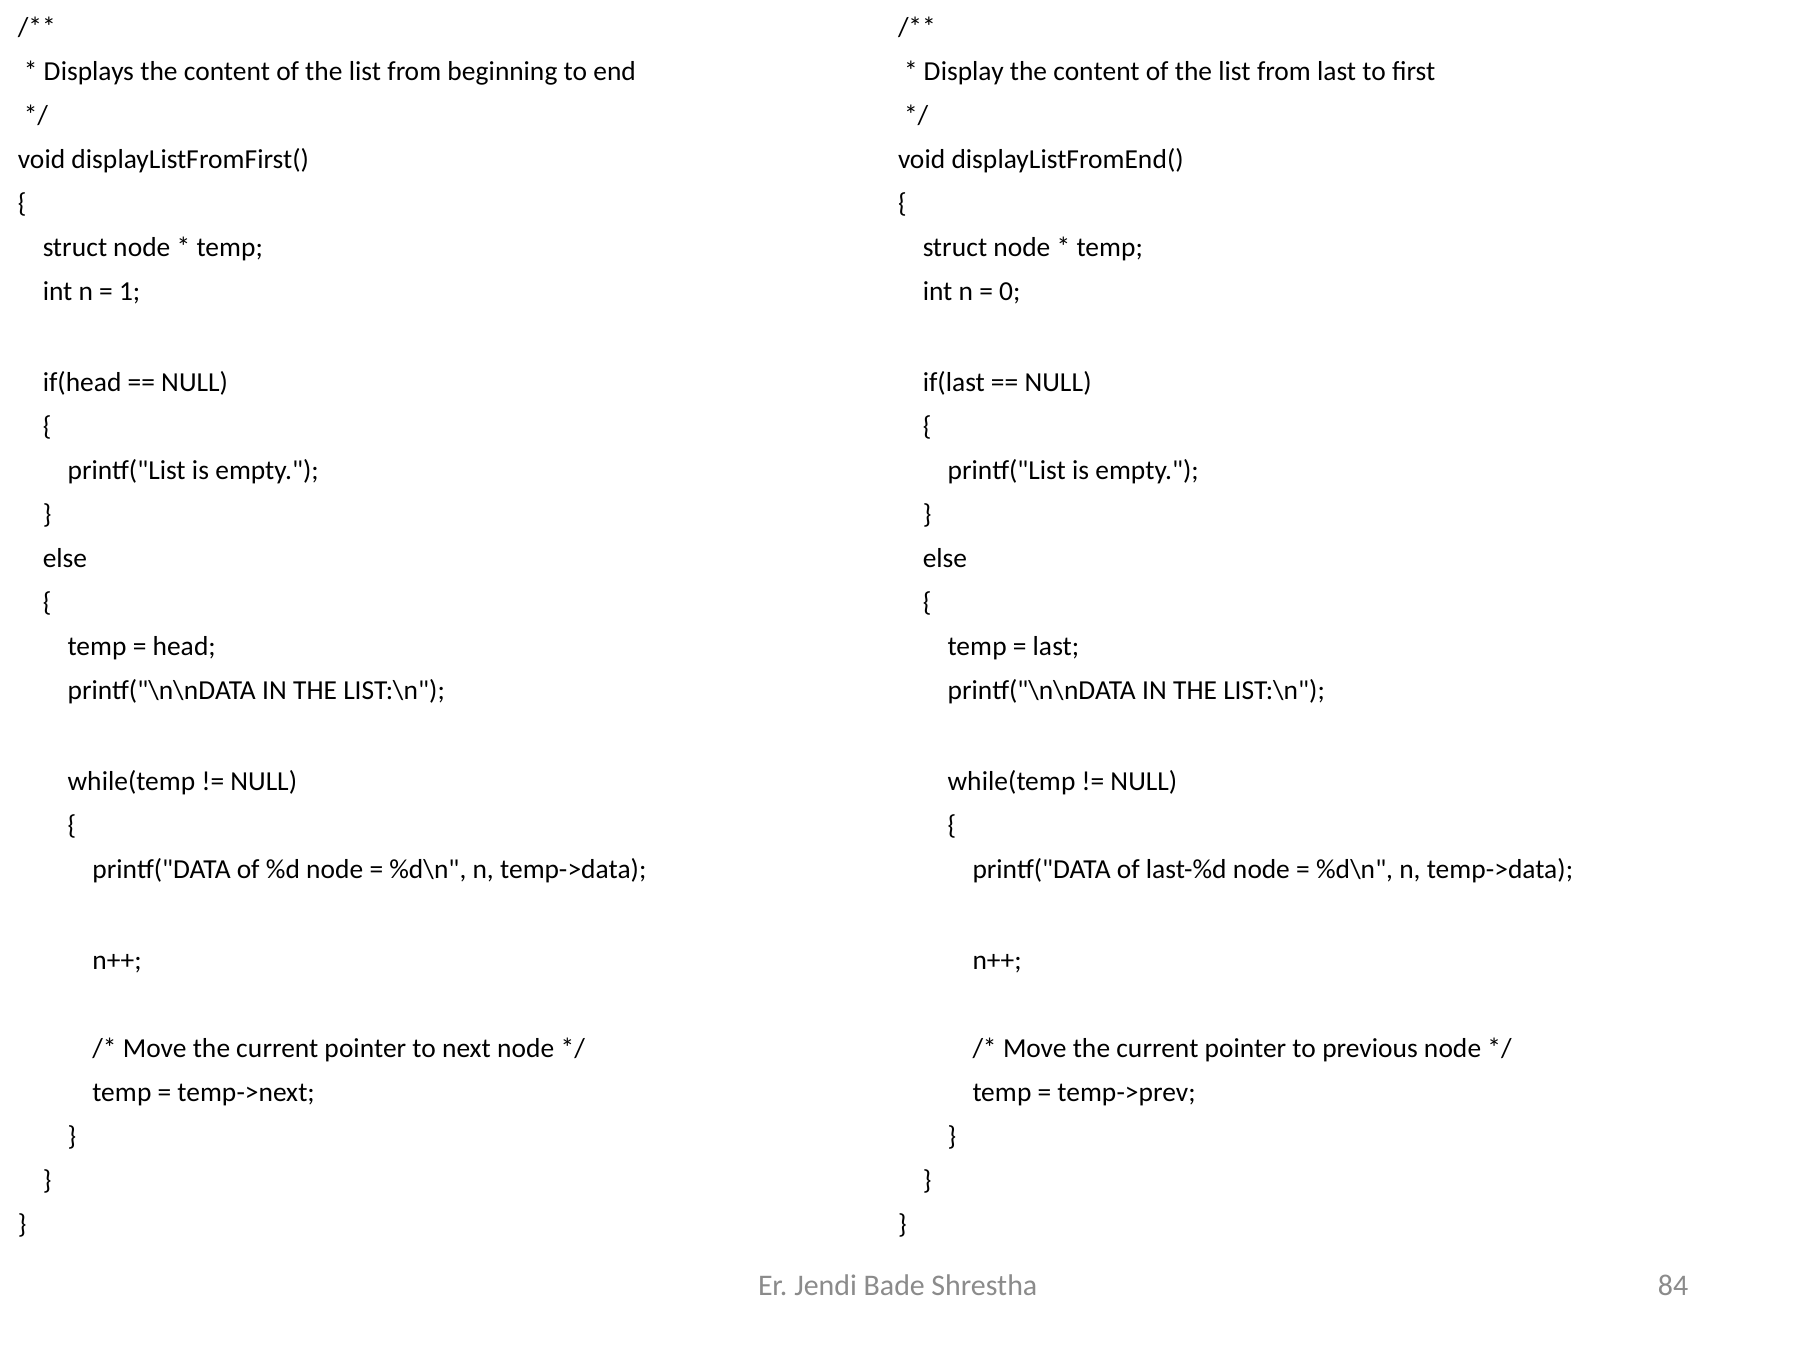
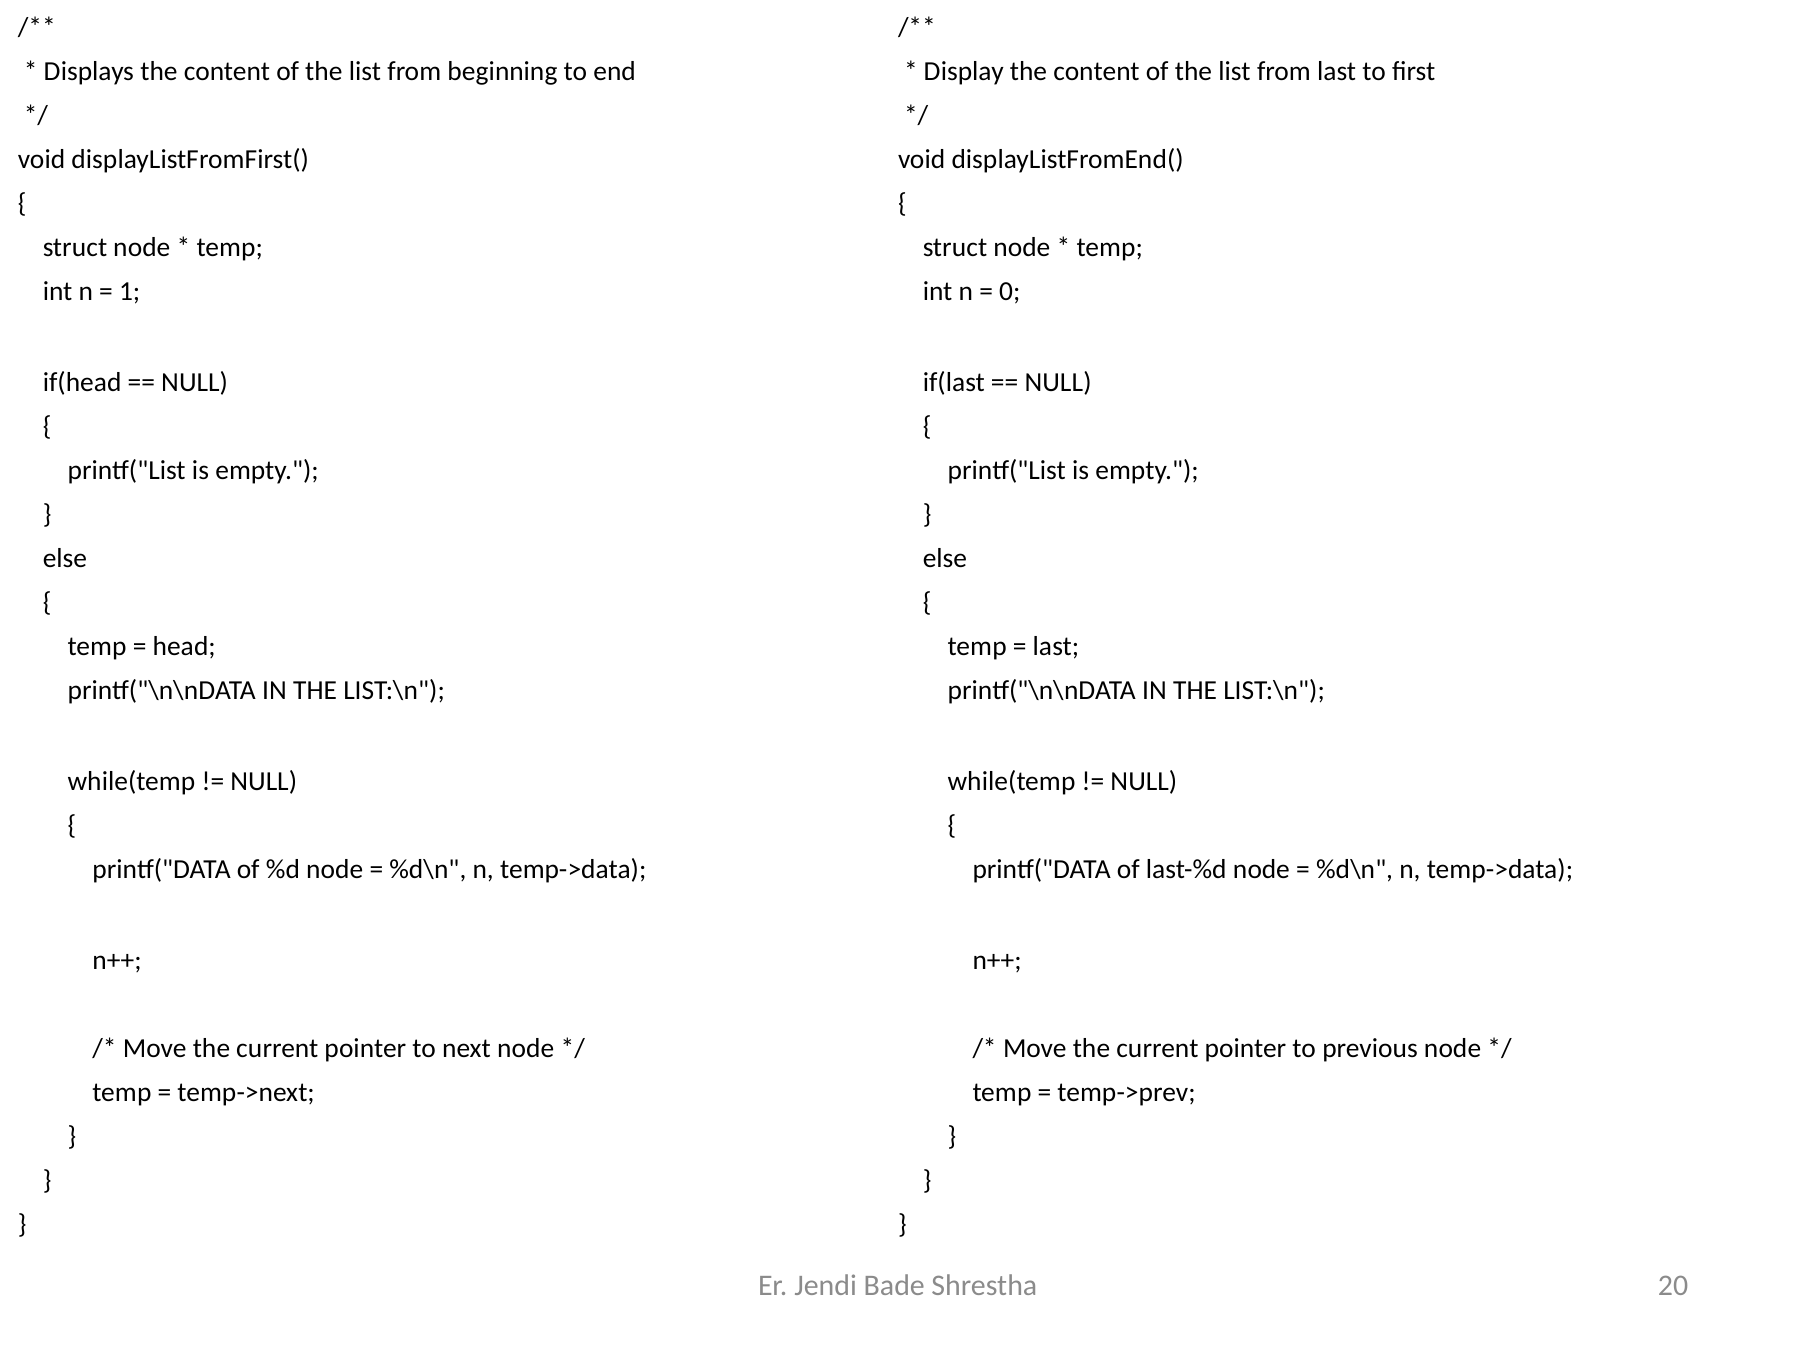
84: 84 -> 20
